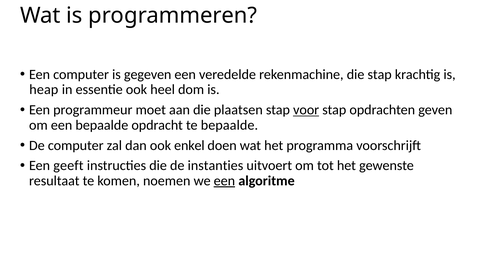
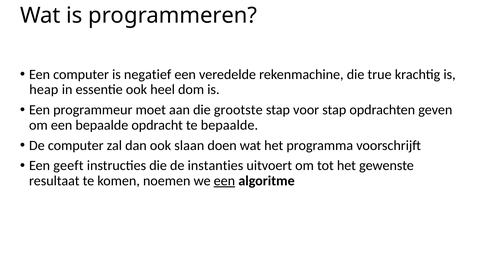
gegeven: gegeven -> negatief
die stap: stap -> true
plaatsen: plaatsen -> grootste
voor underline: present -> none
enkel: enkel -> slaan
